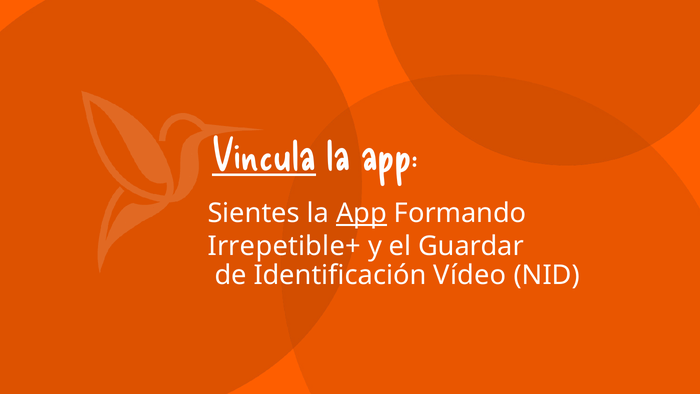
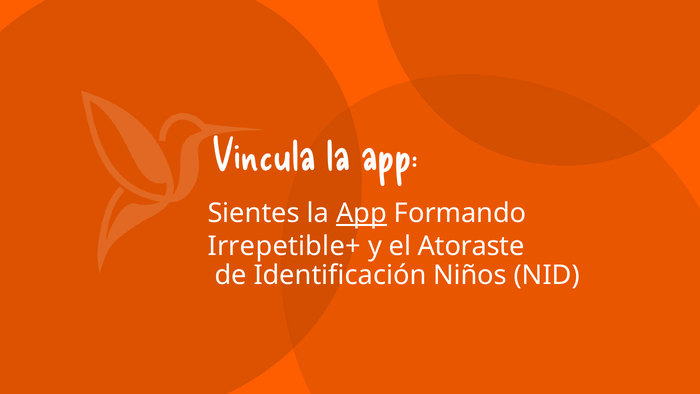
Vincula underline: present -> none
Guardar: Guardar -> Atoraste
Vídeo: Vídeo -> Niños
